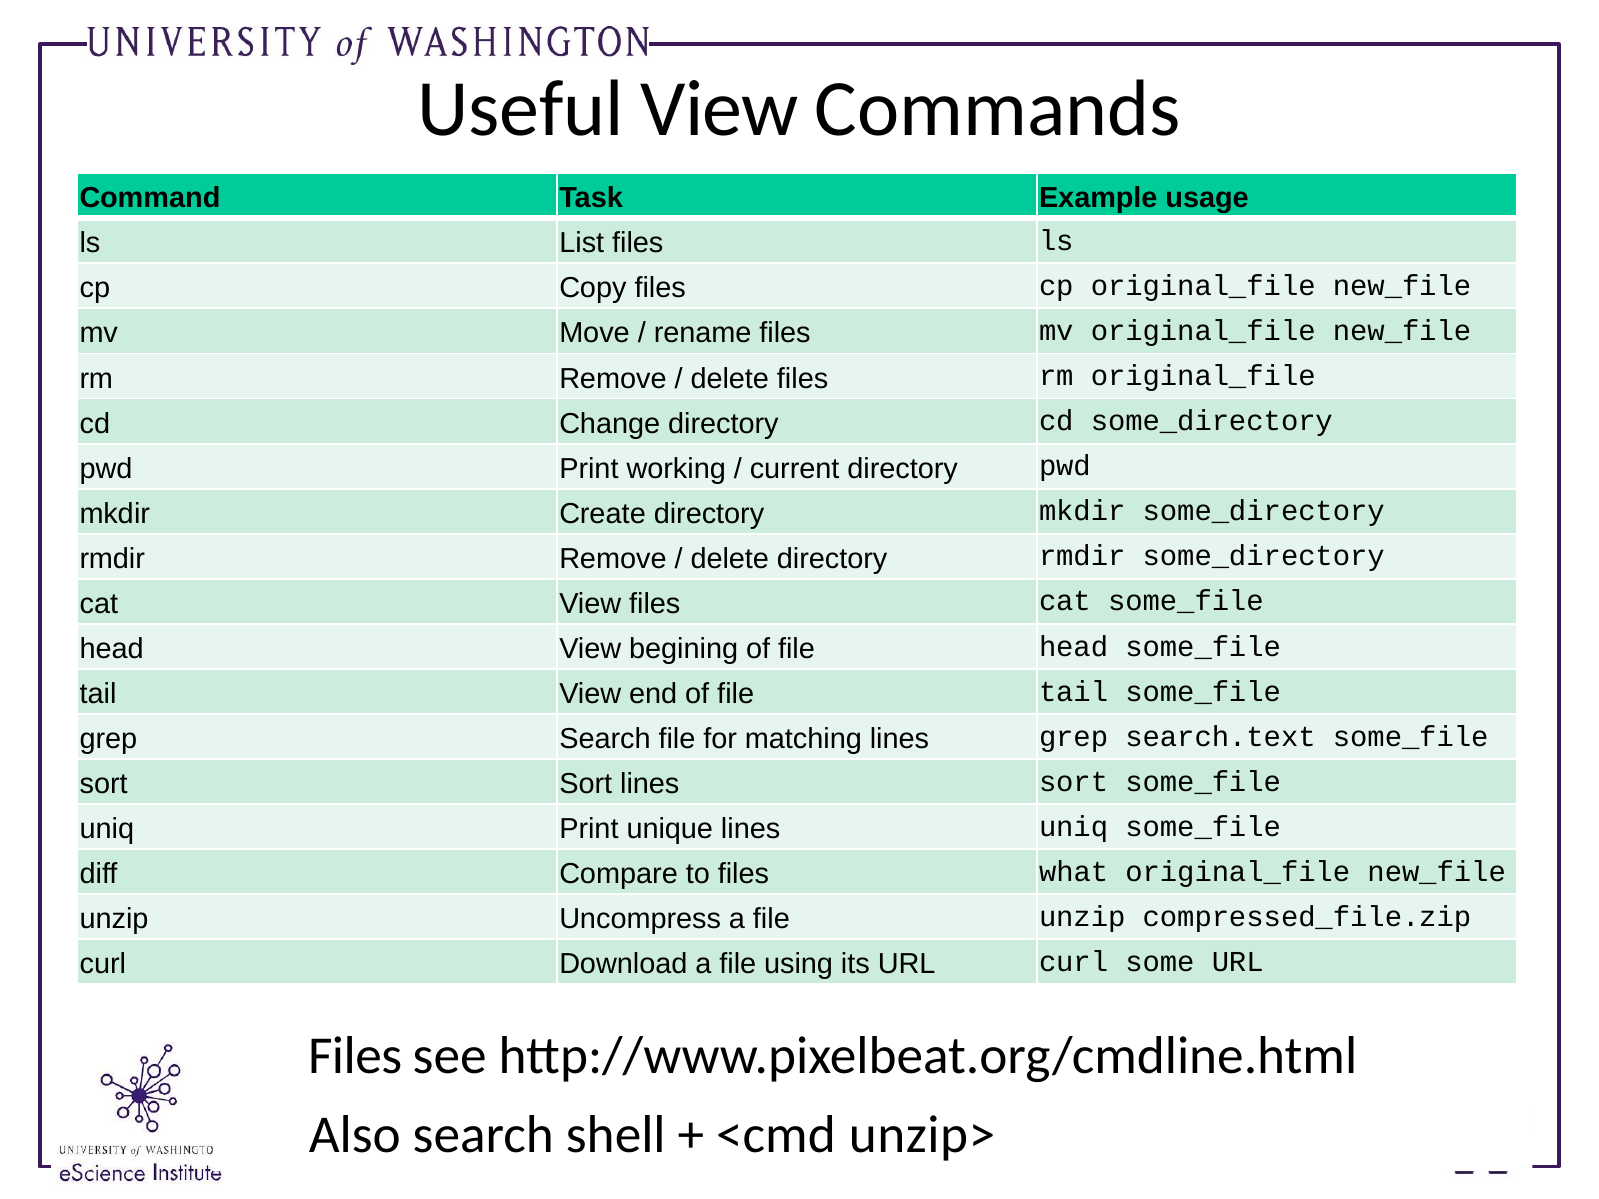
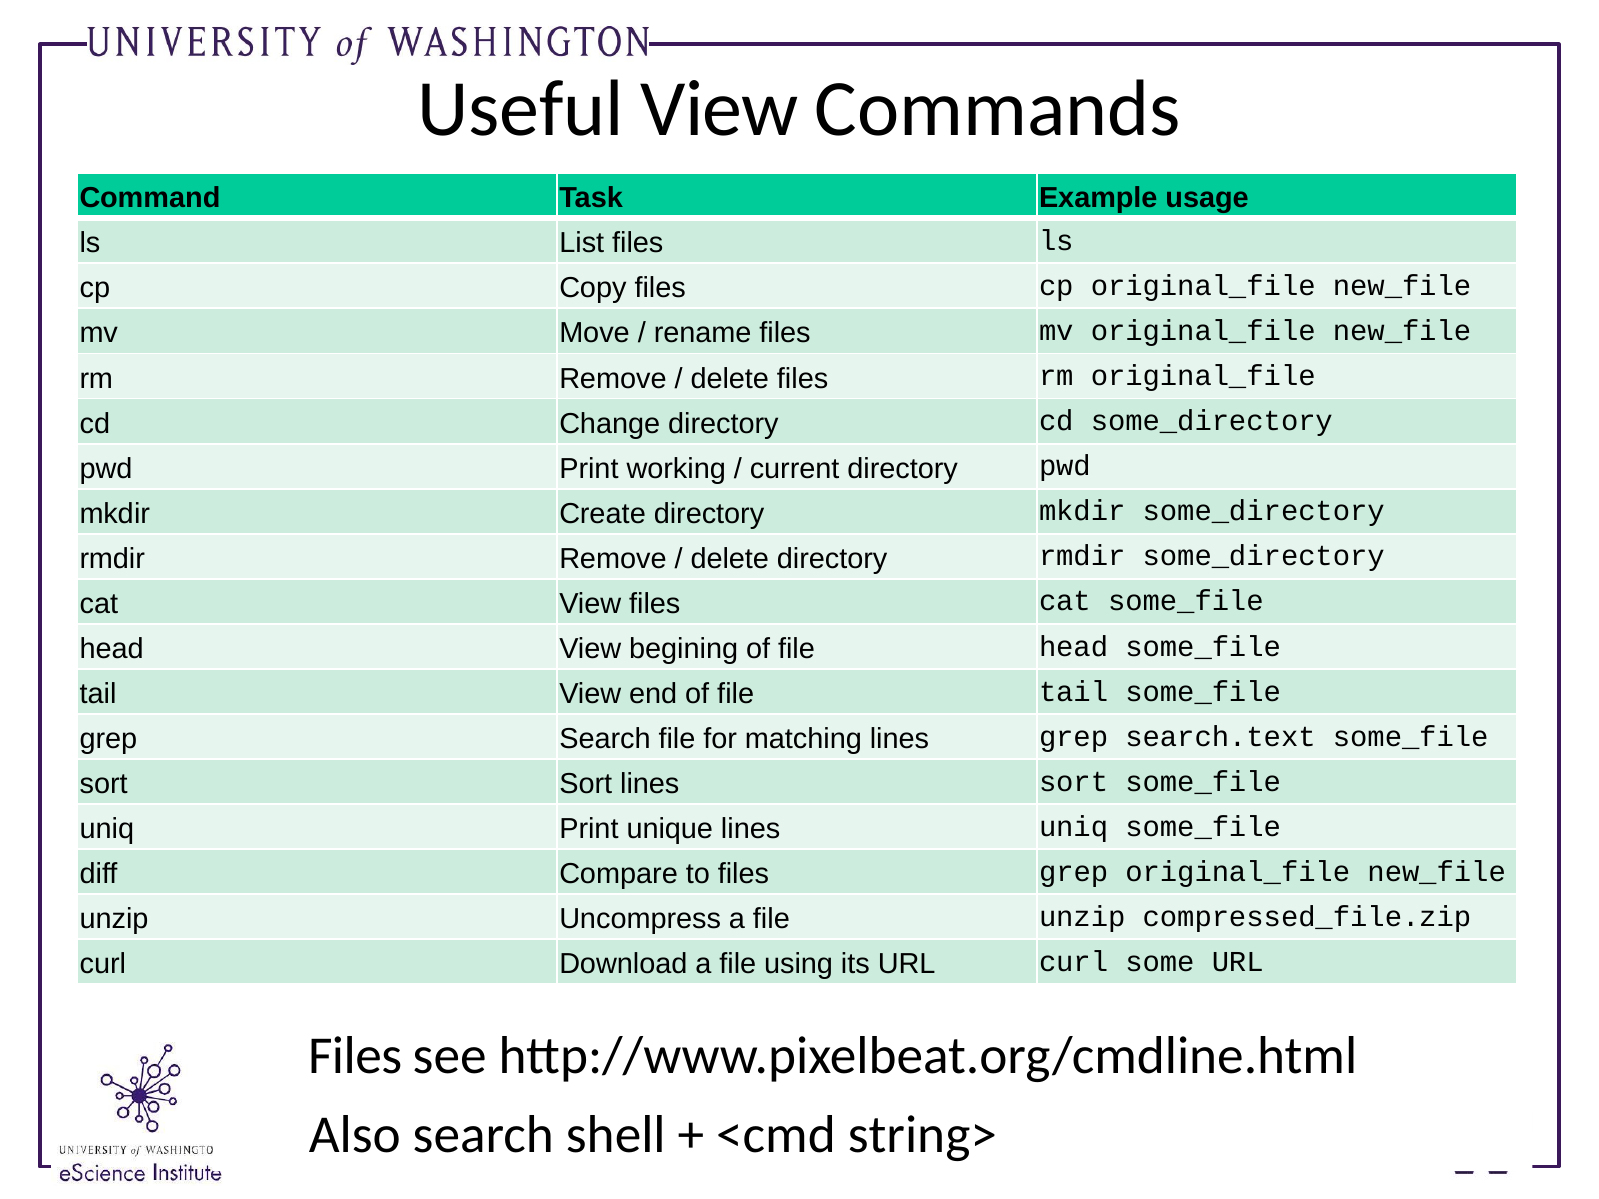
files what: what -> grep
unzip>: unzip> -> string>
